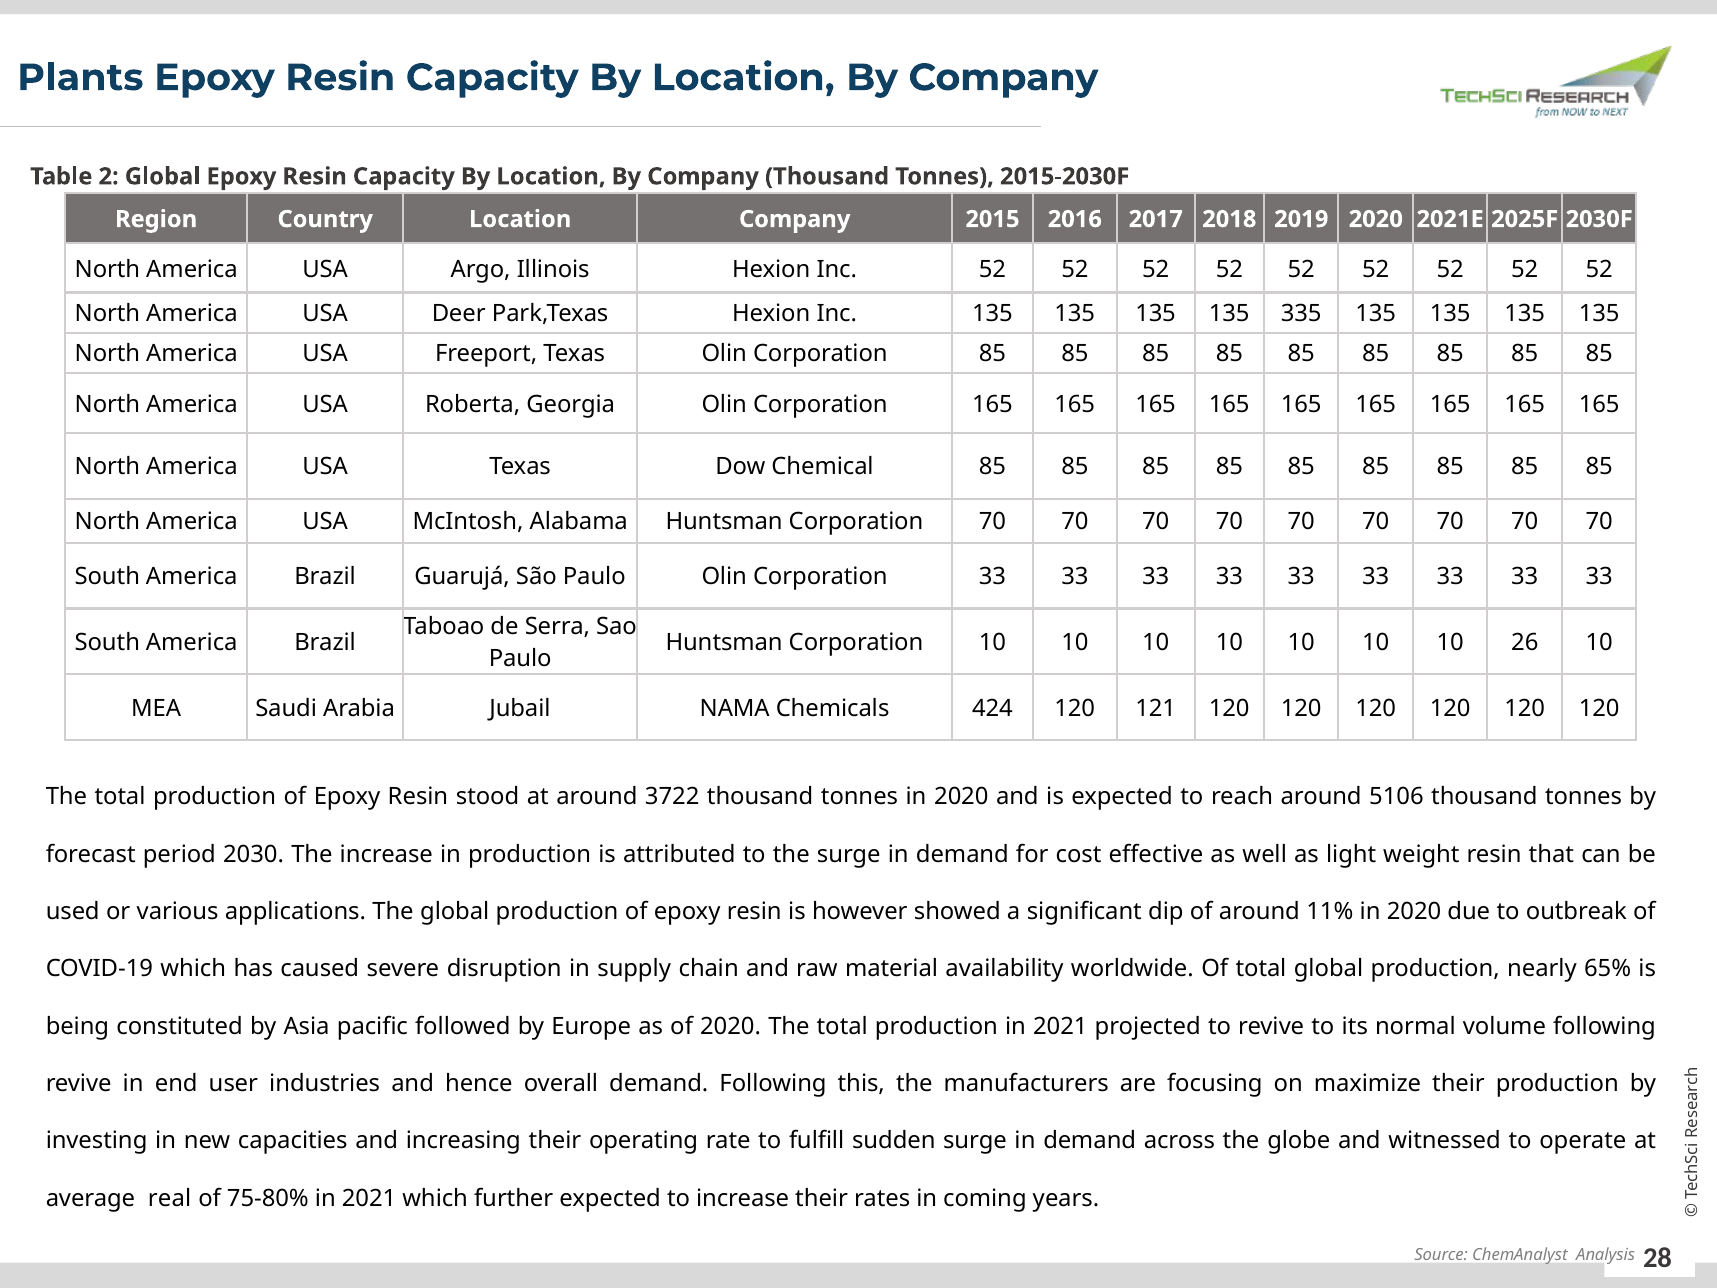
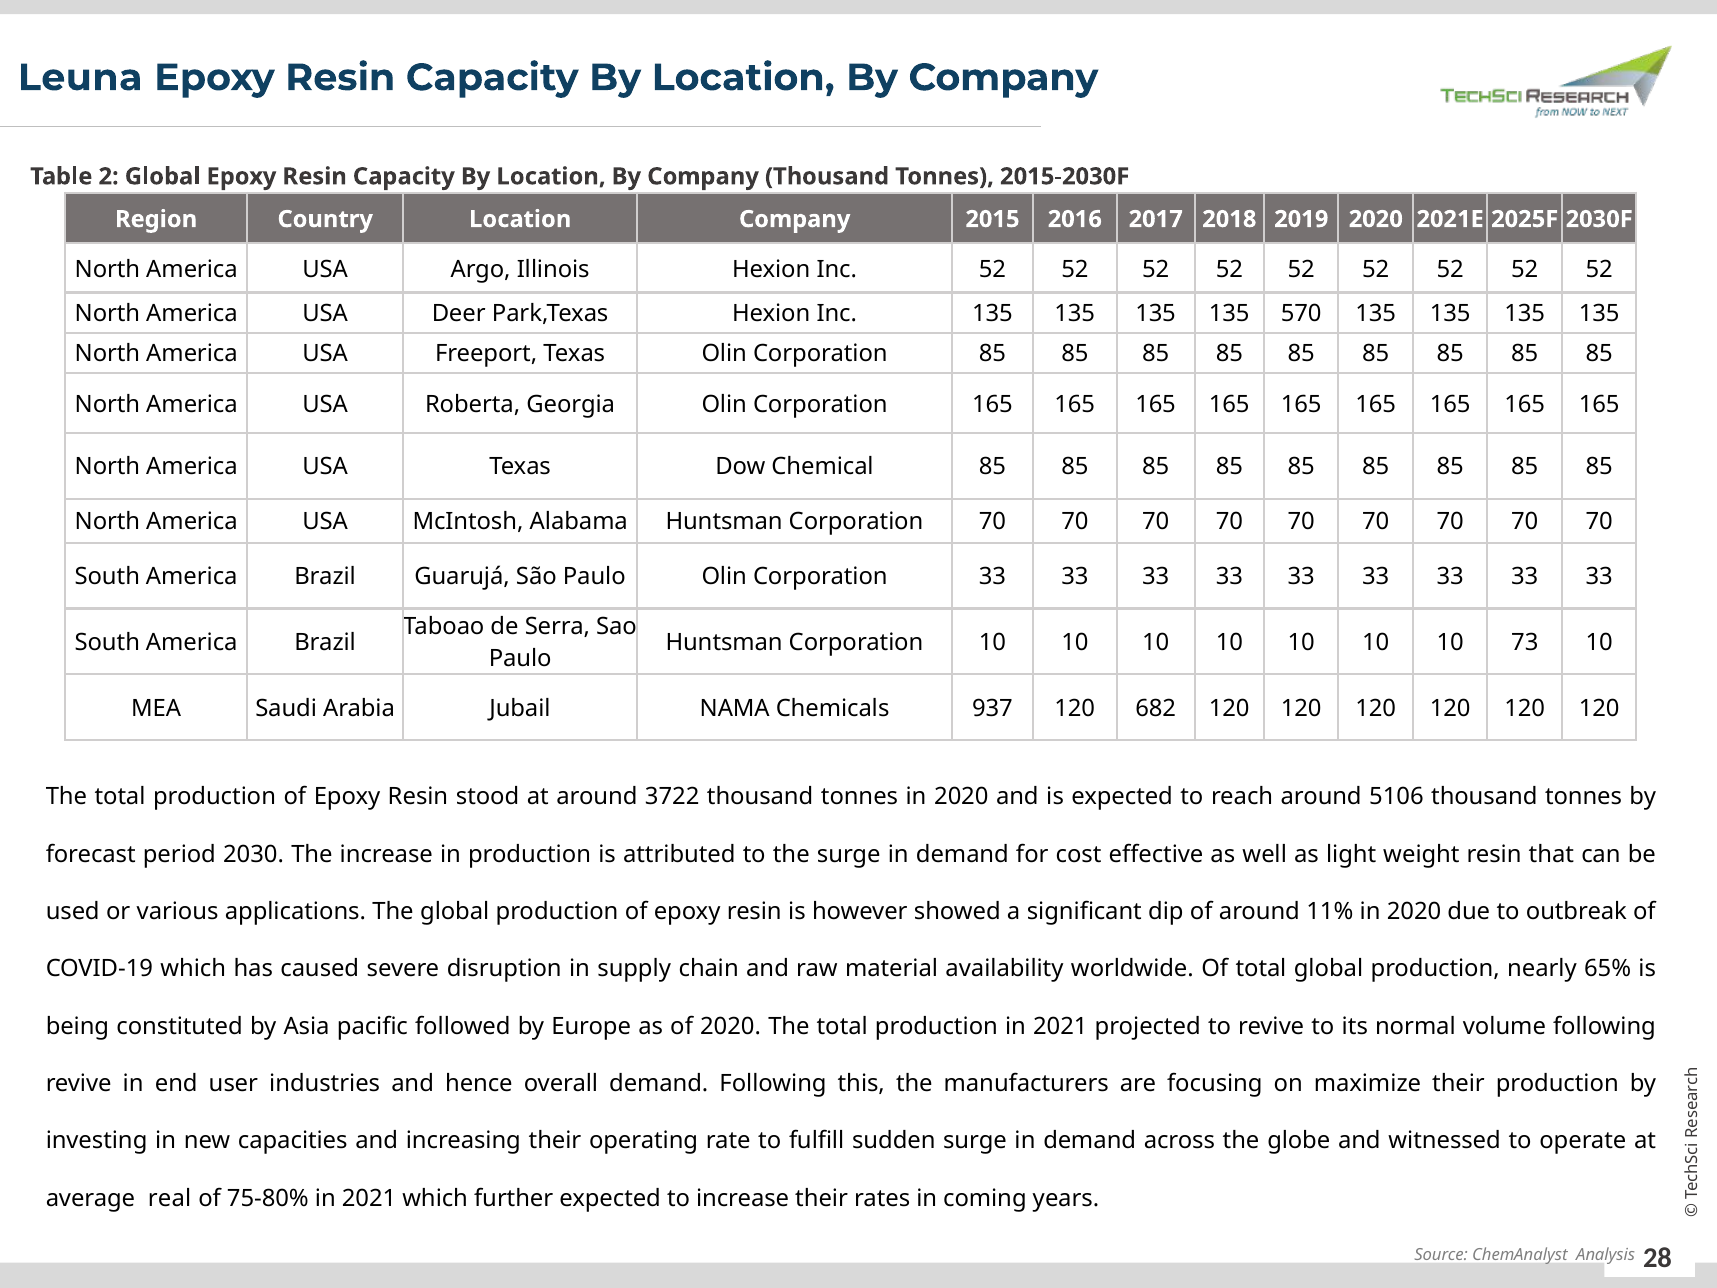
Plants: Plants -> Leuna
335: 335 -> 570
26: 26 -> 73
424: 424 -> 937
121: 121 -> 682
